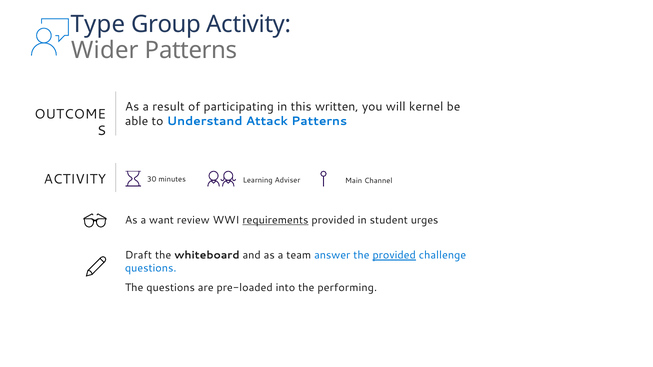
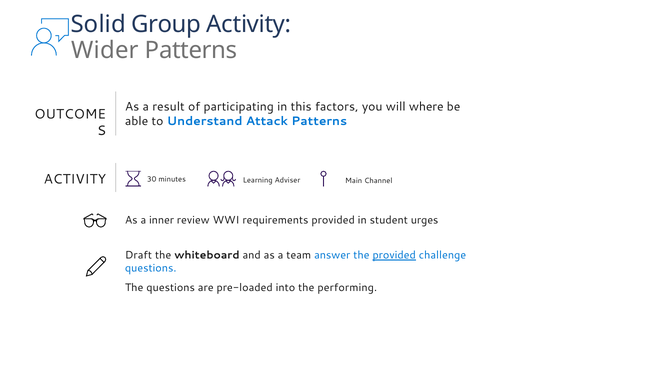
Type: Type -> Solid
written: written -> factors
kernel: kernel -> where
want: want -> inner
requirements underline: present -> none
